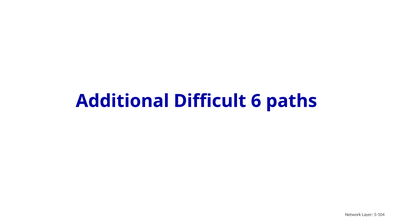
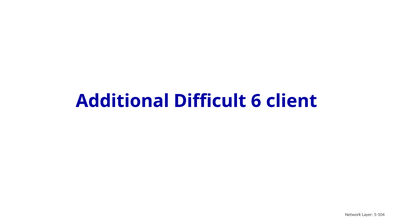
paths: paths -> client
